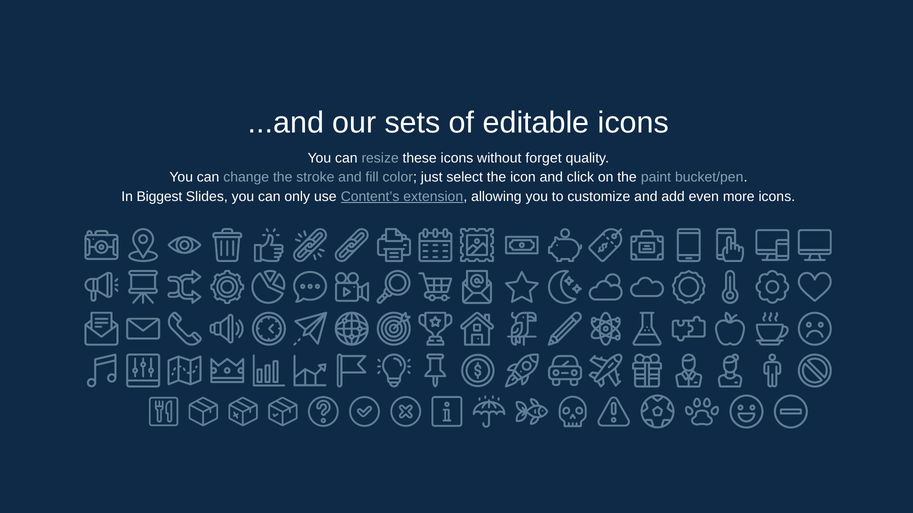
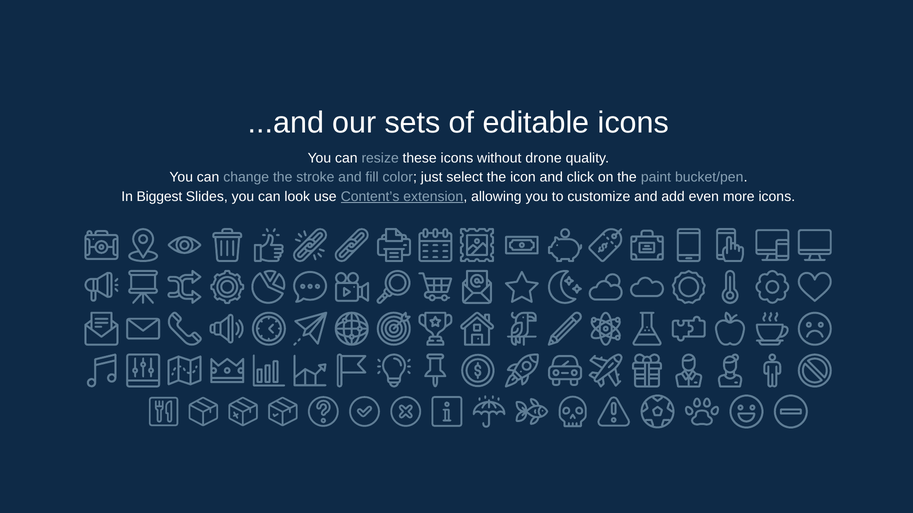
forget: forget -> drone
only: only -> look
